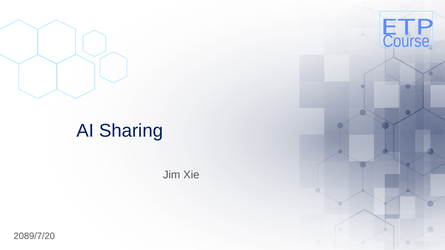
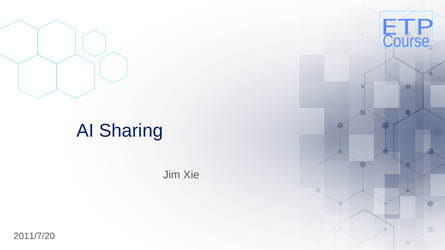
2089/7/20: 2089/7/20 -> 2011/7/20
